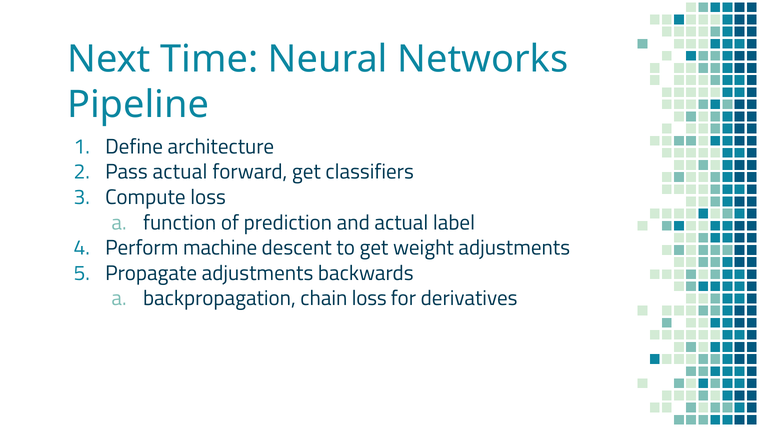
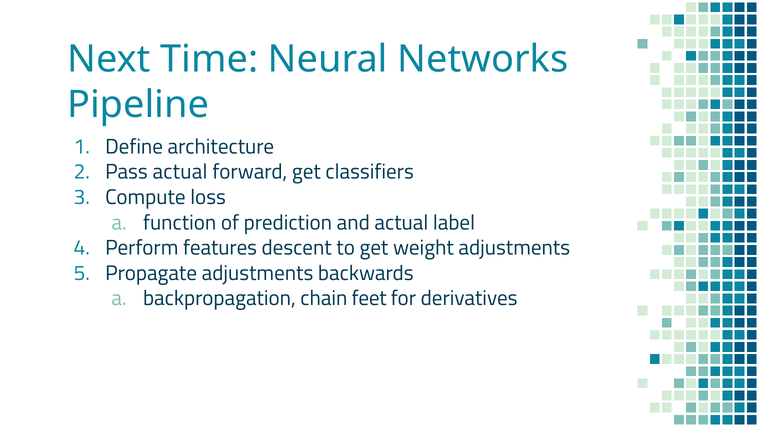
machine: machine -> features
chain loss: loss -> feet
